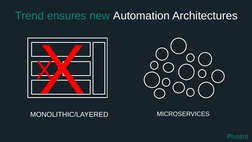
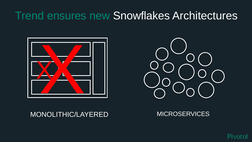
Automation: Automation -> Snowflakes
